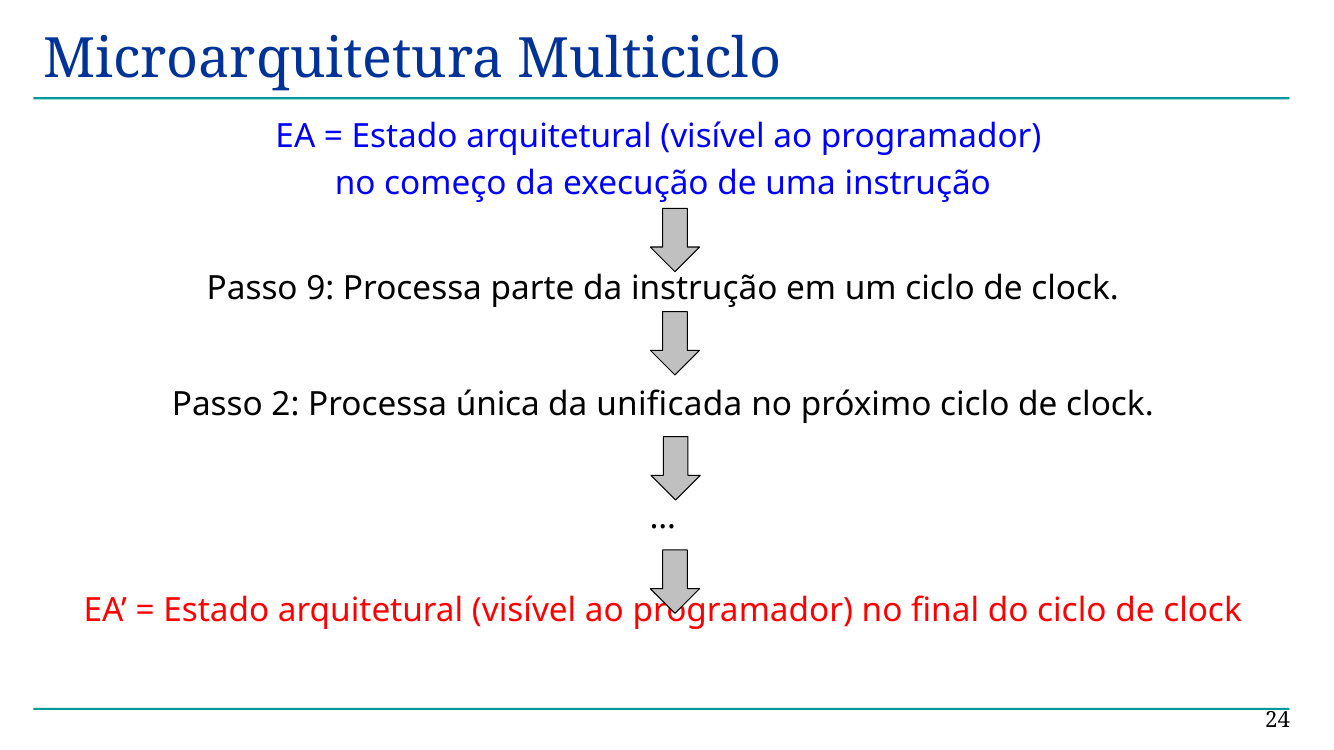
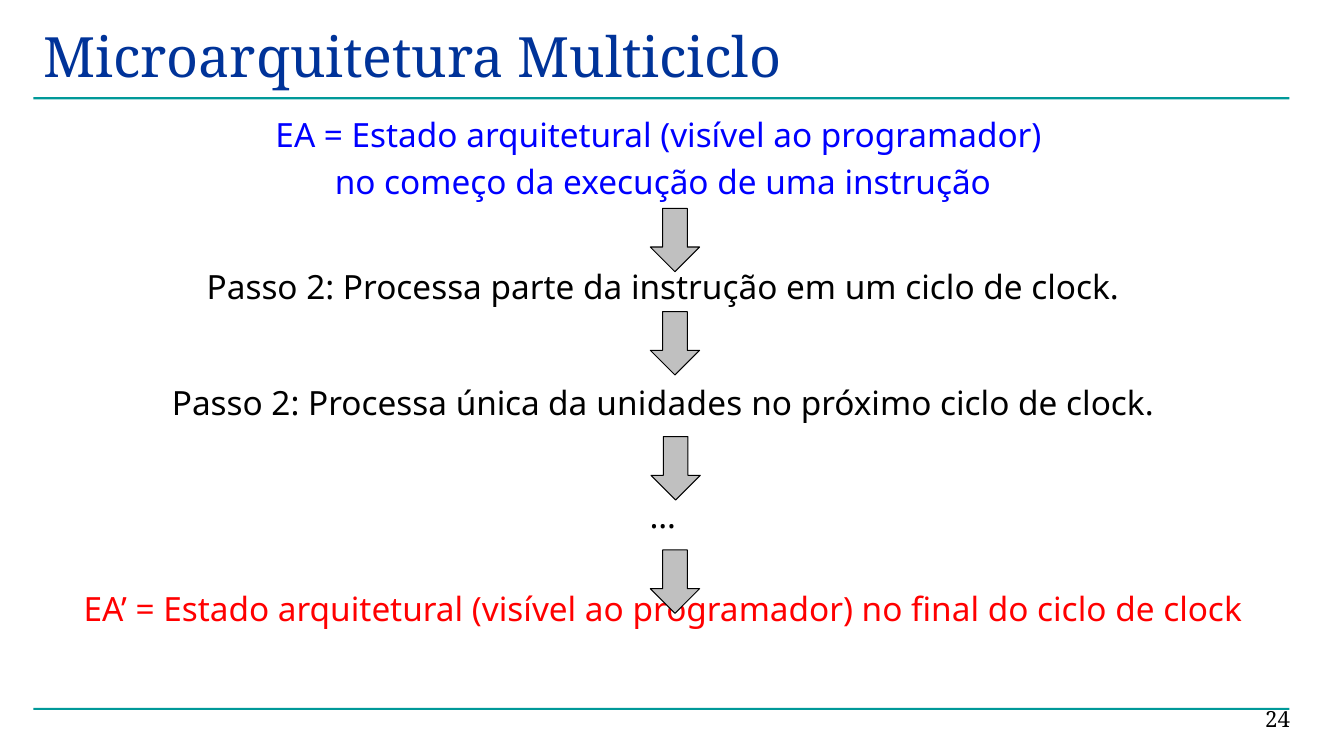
9 at (320, 288): 9 -> 2
unificada: unificada -> unidades
